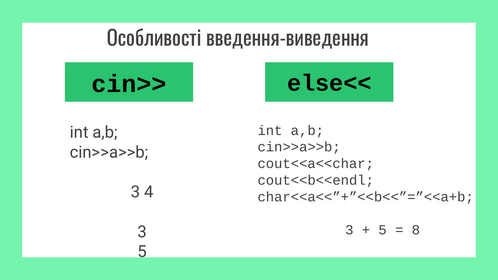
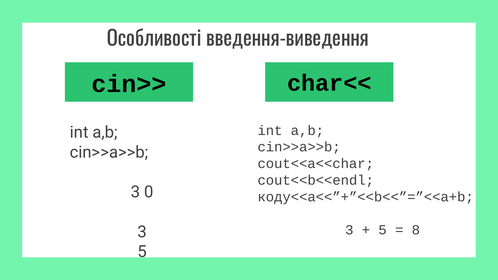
else<<: else<< -> char<<
4: 4 -> 0
char<<a<<”+”<<b<<”=”<<a+b: char<<a<<”+”<<b<<”=”<<a+b -> коду<<a<<”+”<<b<<”=”<<a+b
